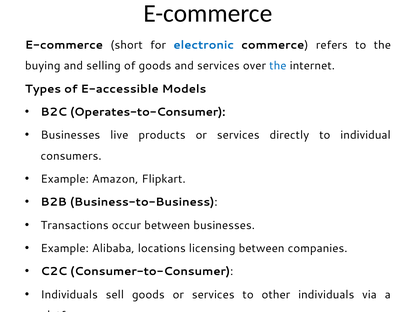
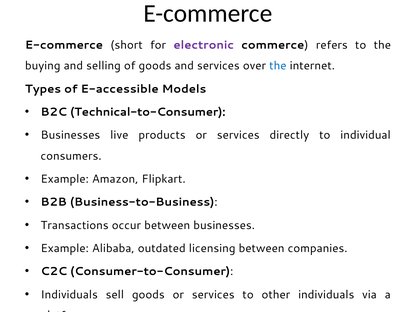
electronic colour: blue -> purple
Operates-to-Consumer: Operates-to-Consumer -> Technical-to-Consumer
locations: locations -> outdated
